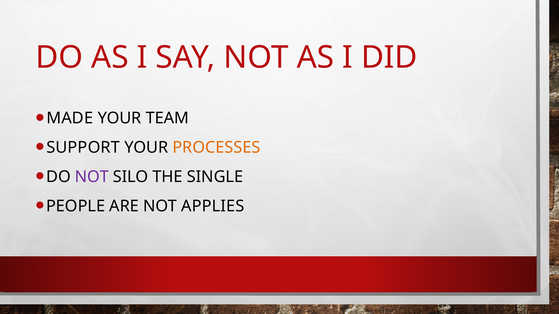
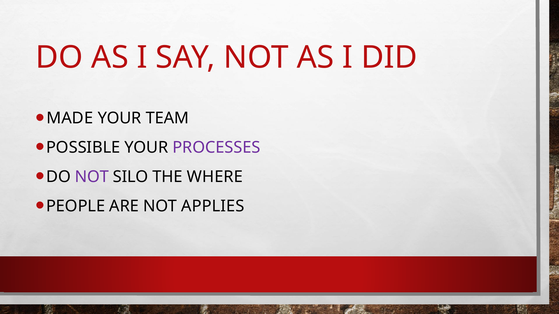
SUPPORT: SUPPORT -> POSSIBLE
PROCESSES colour: orange -> purple
SINGLE: SINGLE -> WHERE
